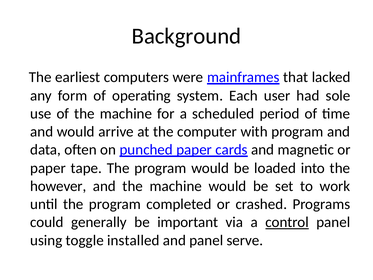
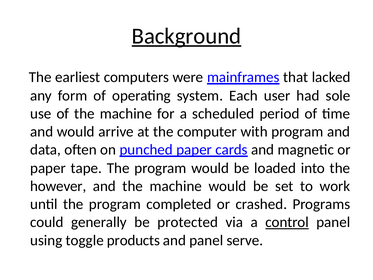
Background underline: none -> present
important: important -> protected
installed: installed -> products
